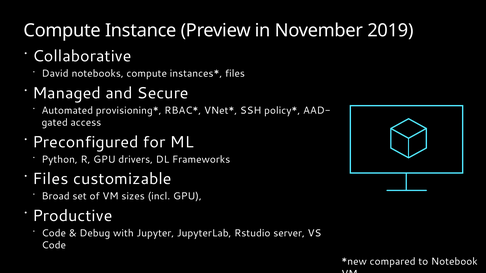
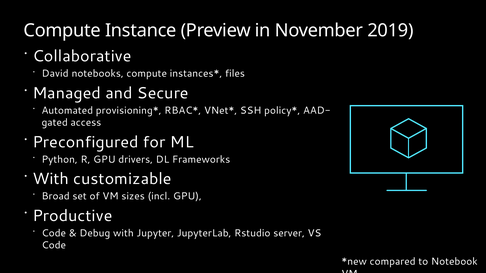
Files at (51, 179): Files -> With
